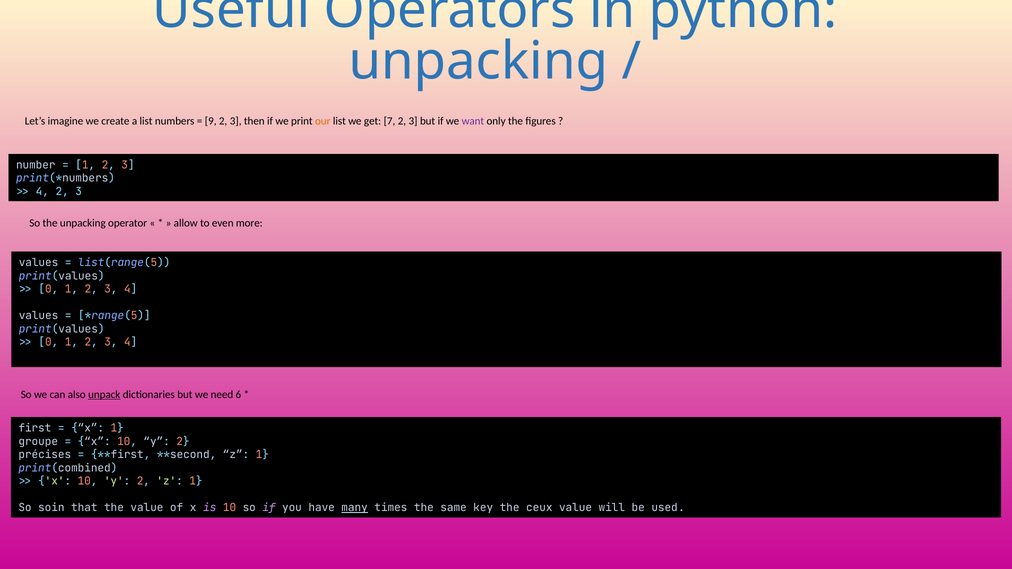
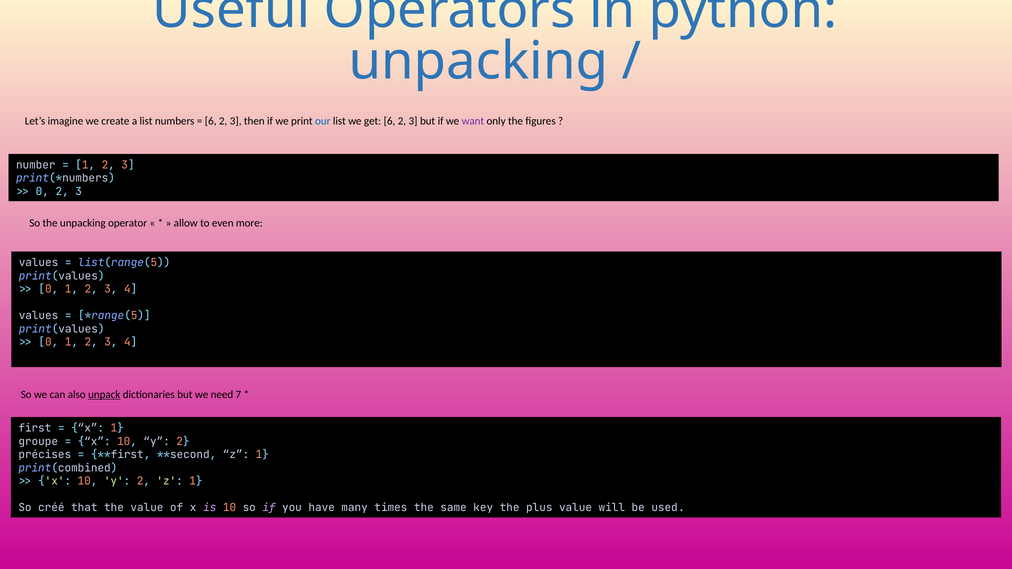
9 at (211, 121): 9 -> 6
our colour: orange -> blue
get 7: 7 -> 6
4 at (42, 192): 4 -> 0
6: 6 -> 7
soin: soin -> créé
many underline: present -> none
ceux: ceux -> plus
